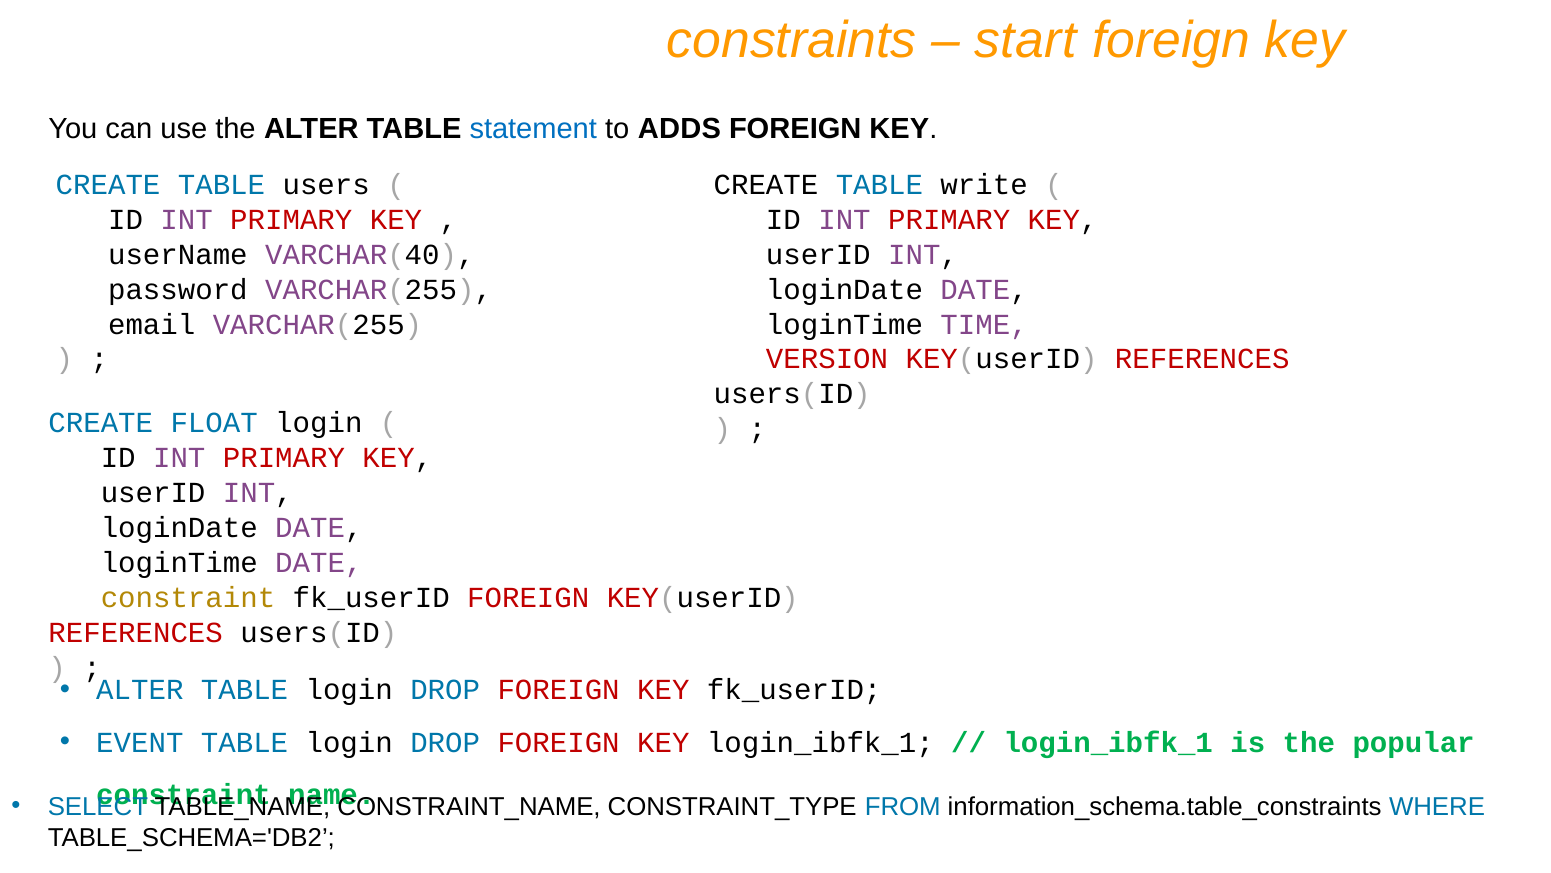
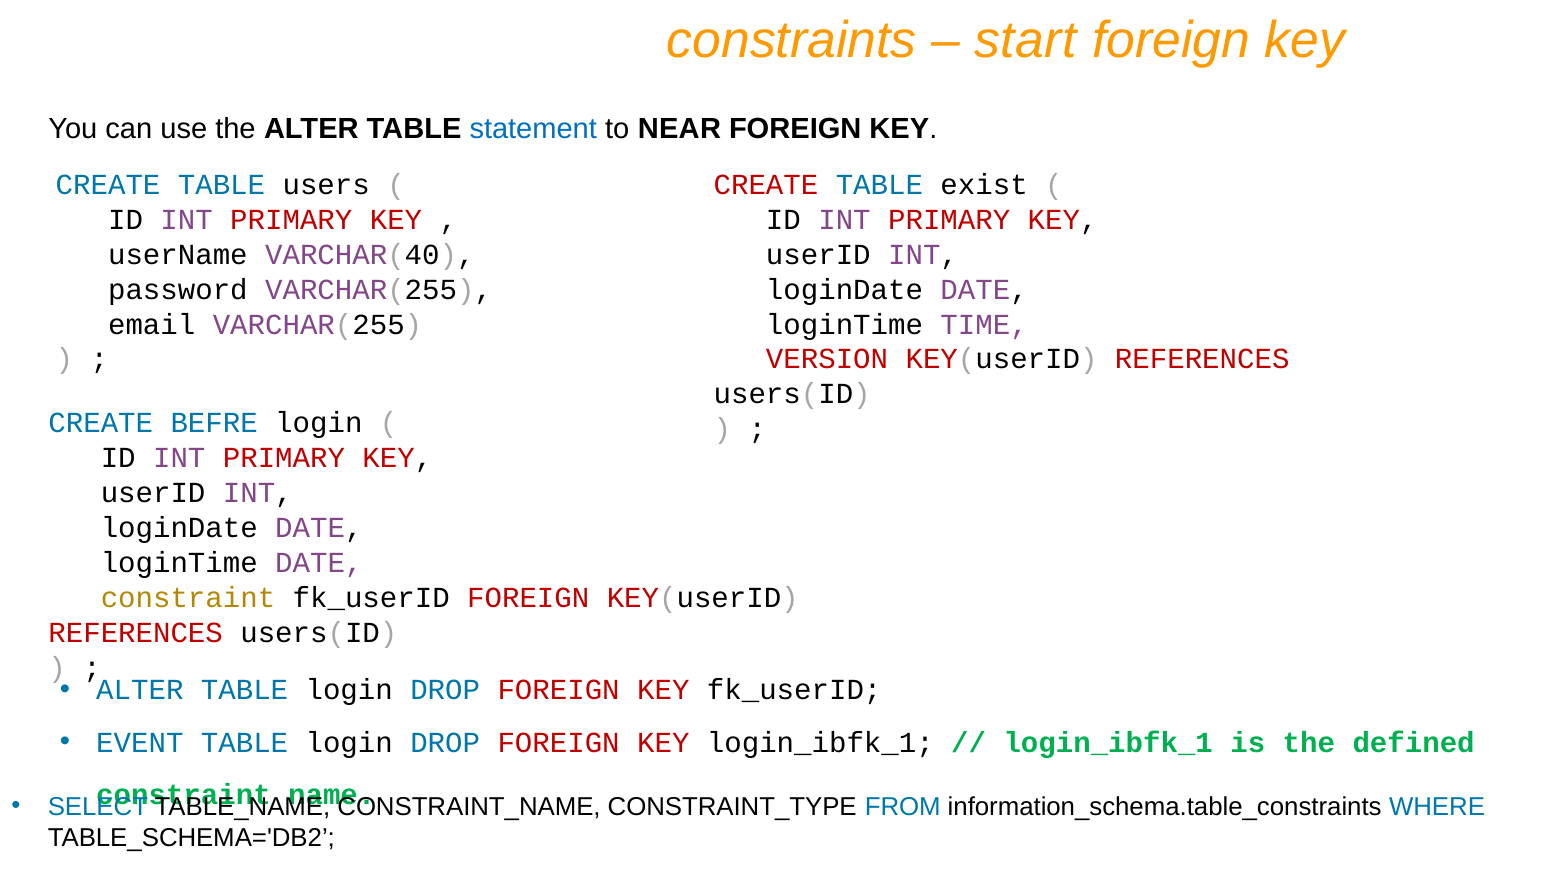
ADDS: ADDS -> NEAR
CREATE at (766, 185) colour: black -> red
write: write -> exist
FLOAT: FLOAT -> BEFRE
popular: popular -> defined
